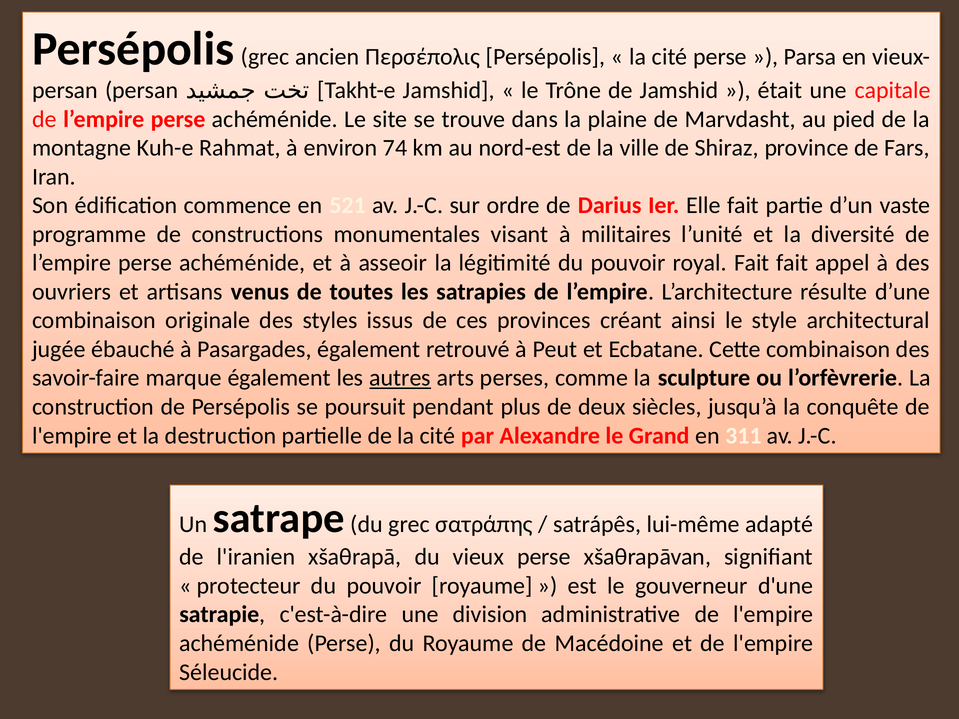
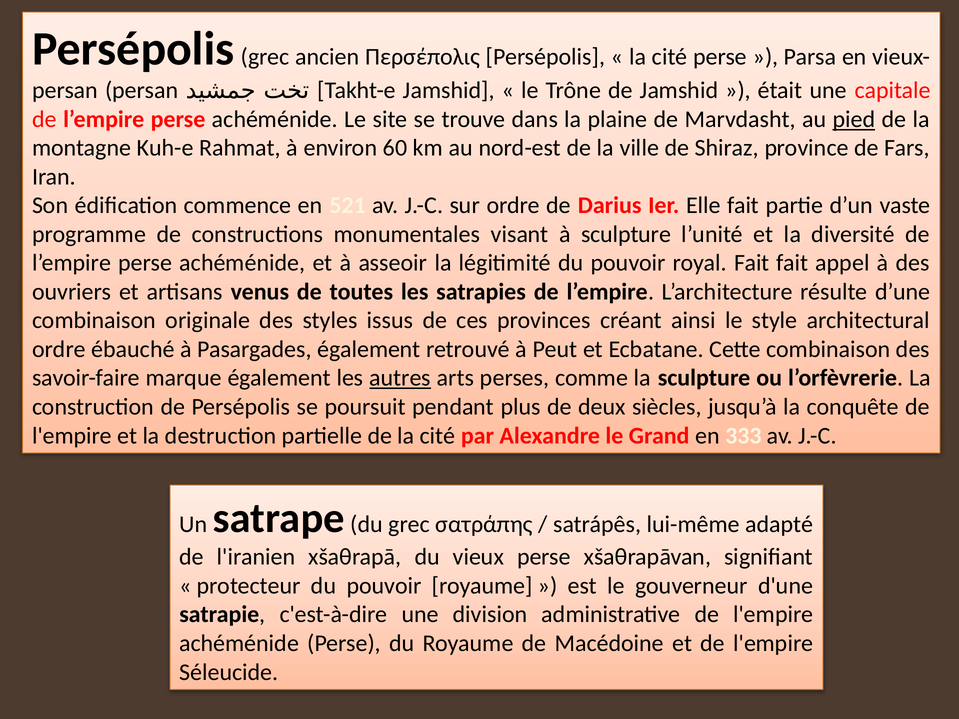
pied underline: none -> present
74: 74 -> 60
à militaires: militaires -> sculpture
jugée at (59, 349): jugée -> ordre
311: 311 -> 333
